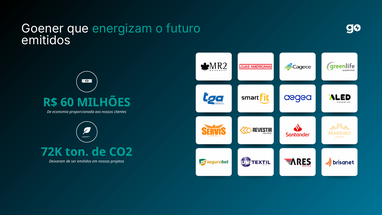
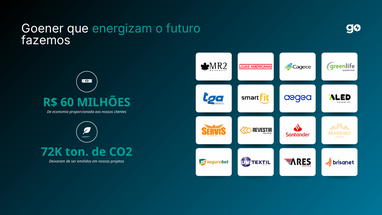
emitidos at (46, 40): emitidos -> fazemos
